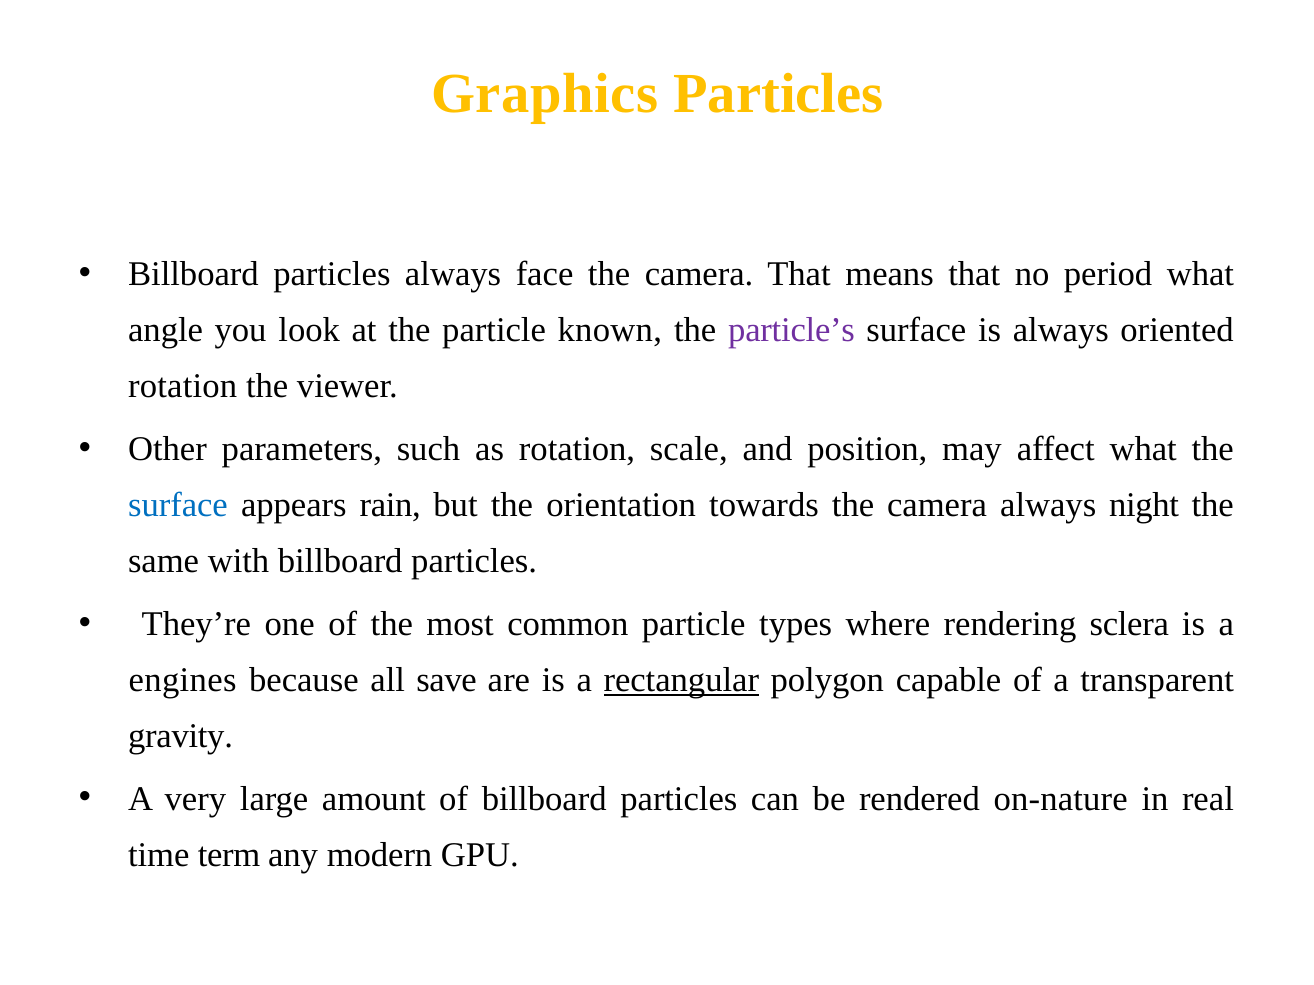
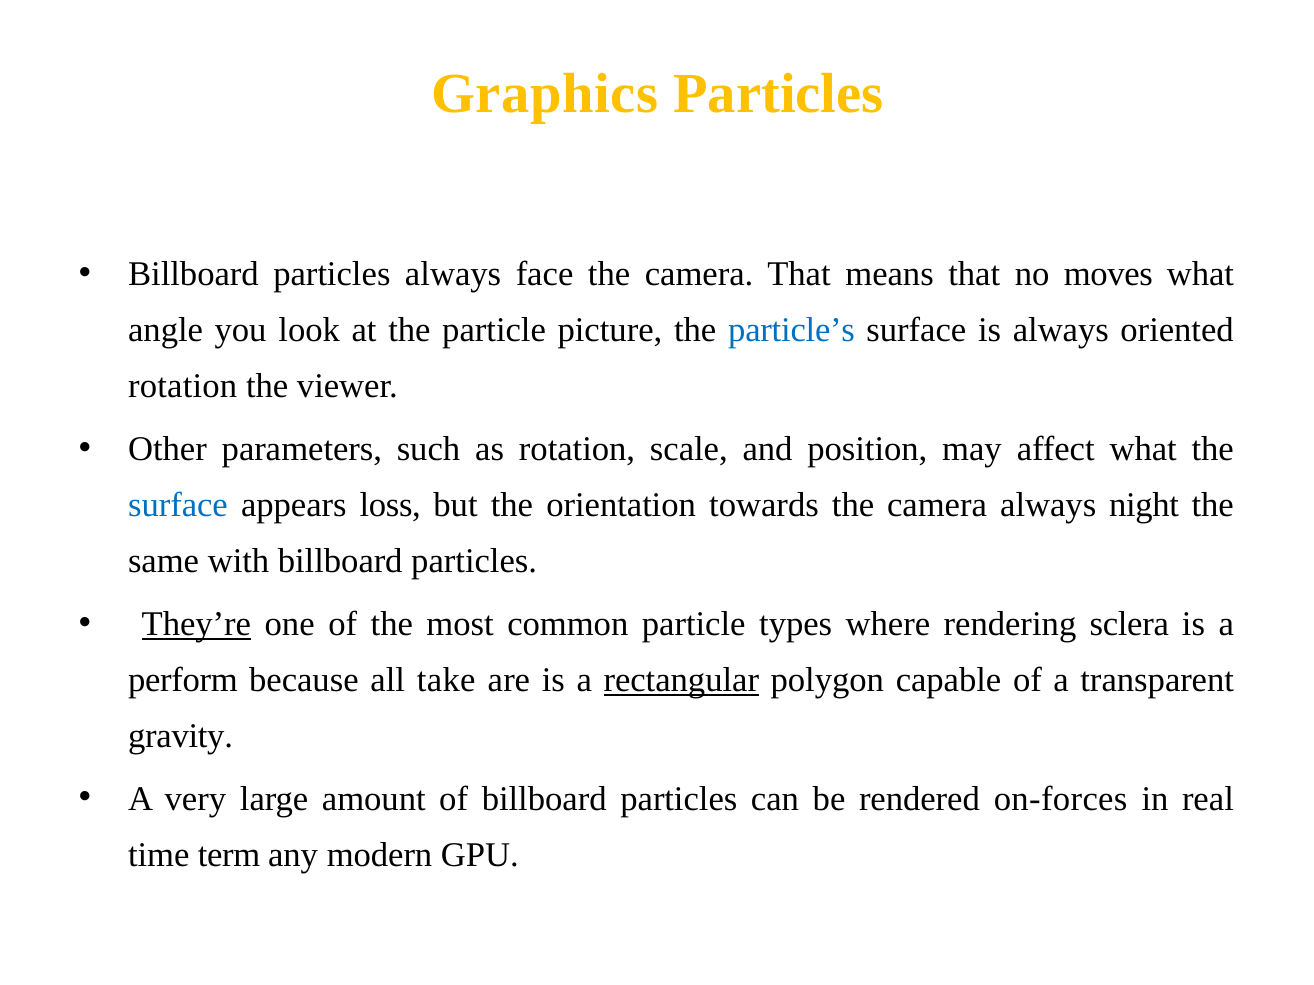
period: period -> moves
known: known -> picture
particle’s colour: purple -> blue
rain: rain -> loss
They’re underline: none -> present
engines: engines -> perform
save: save -> take
on-nature: on-nature -> on-forces
